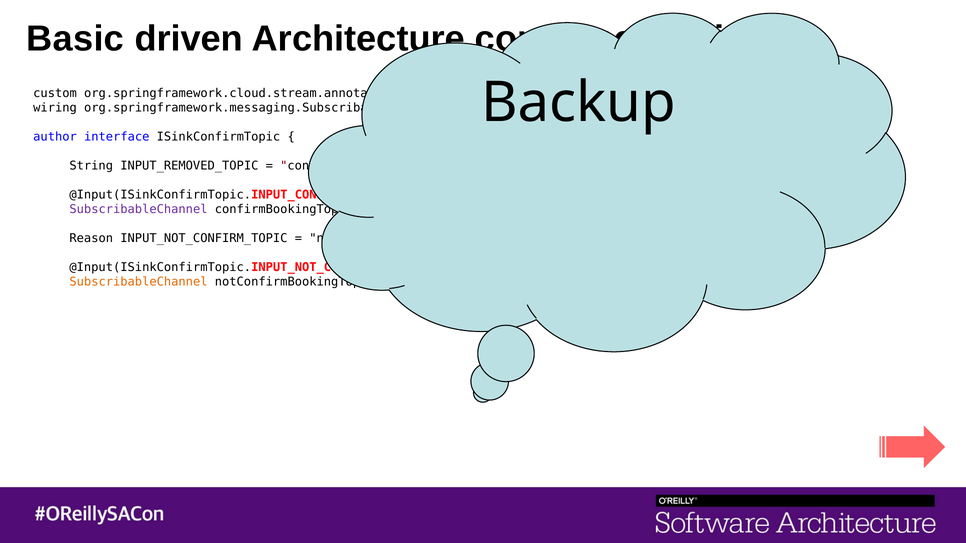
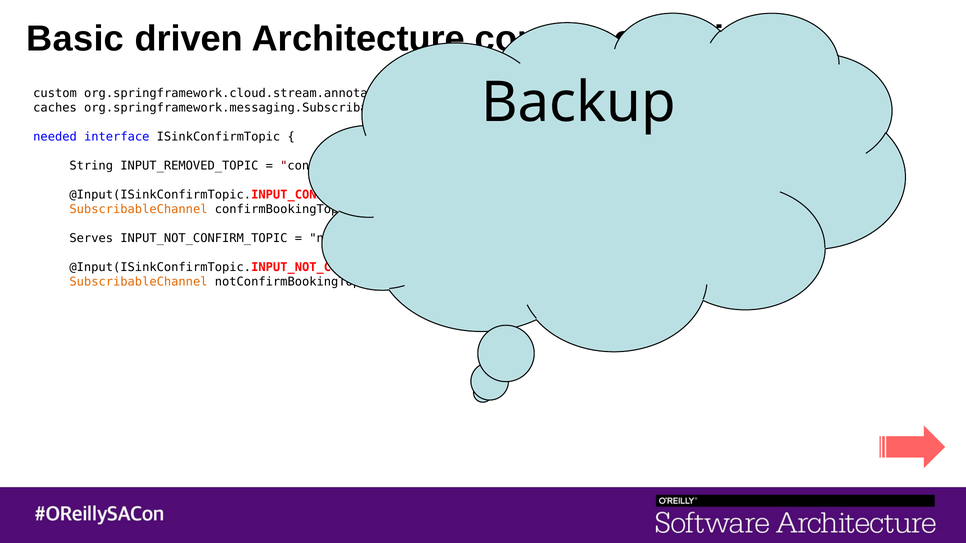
wiring: wiring -> caches
author: author -> needed
SubscribableChannel at (139, 209) colour: purple -> orange
Reason: Reason -> Serves
